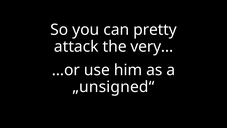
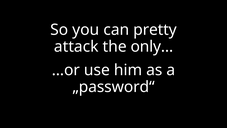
very…: very… -> only…
„unsigned“: „unsigned“ -> „password“
